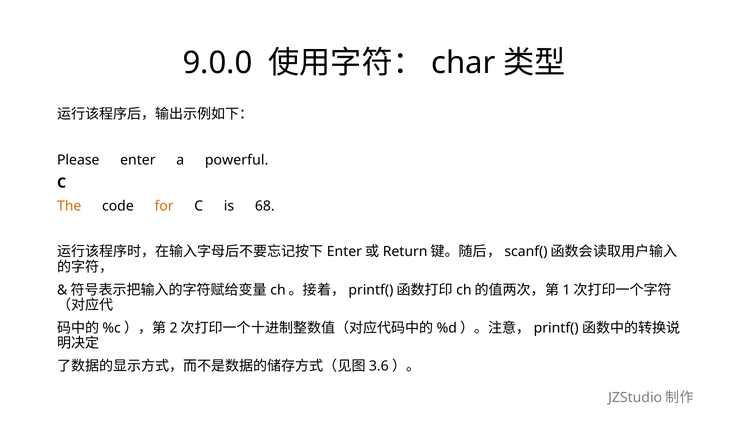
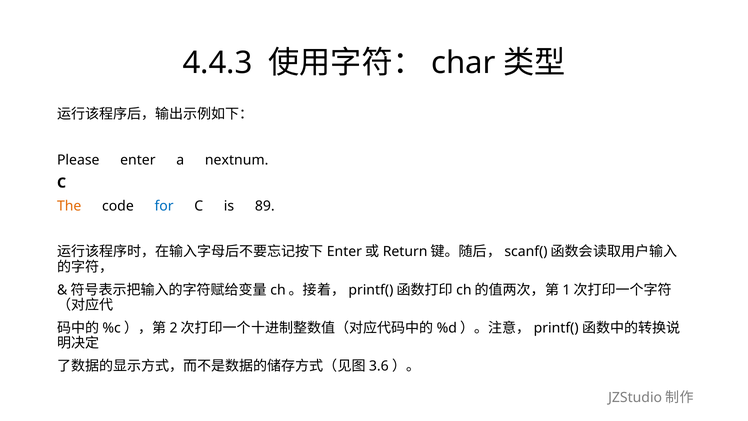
9.0.0: 9.0.0 -> 4.4.3
powerful: powerful -> nextnum
for colour: orange -> blue
68: 68 -> 89
